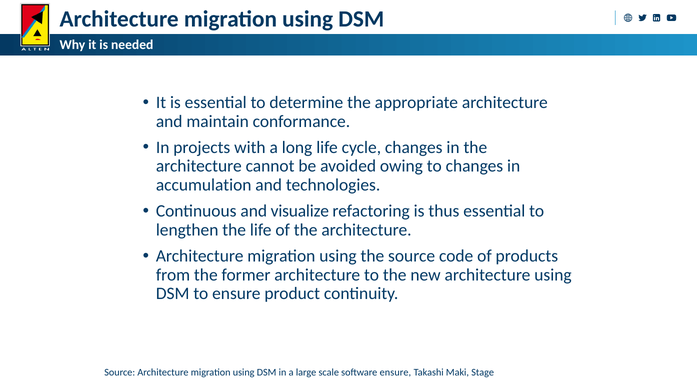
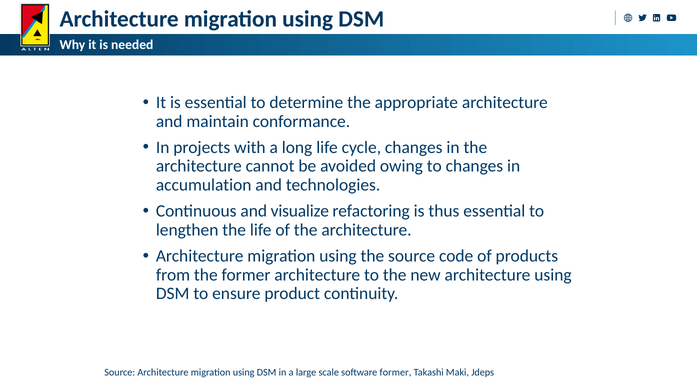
software ensure: ensure -> former
Stage: Stage -> Jdeps
